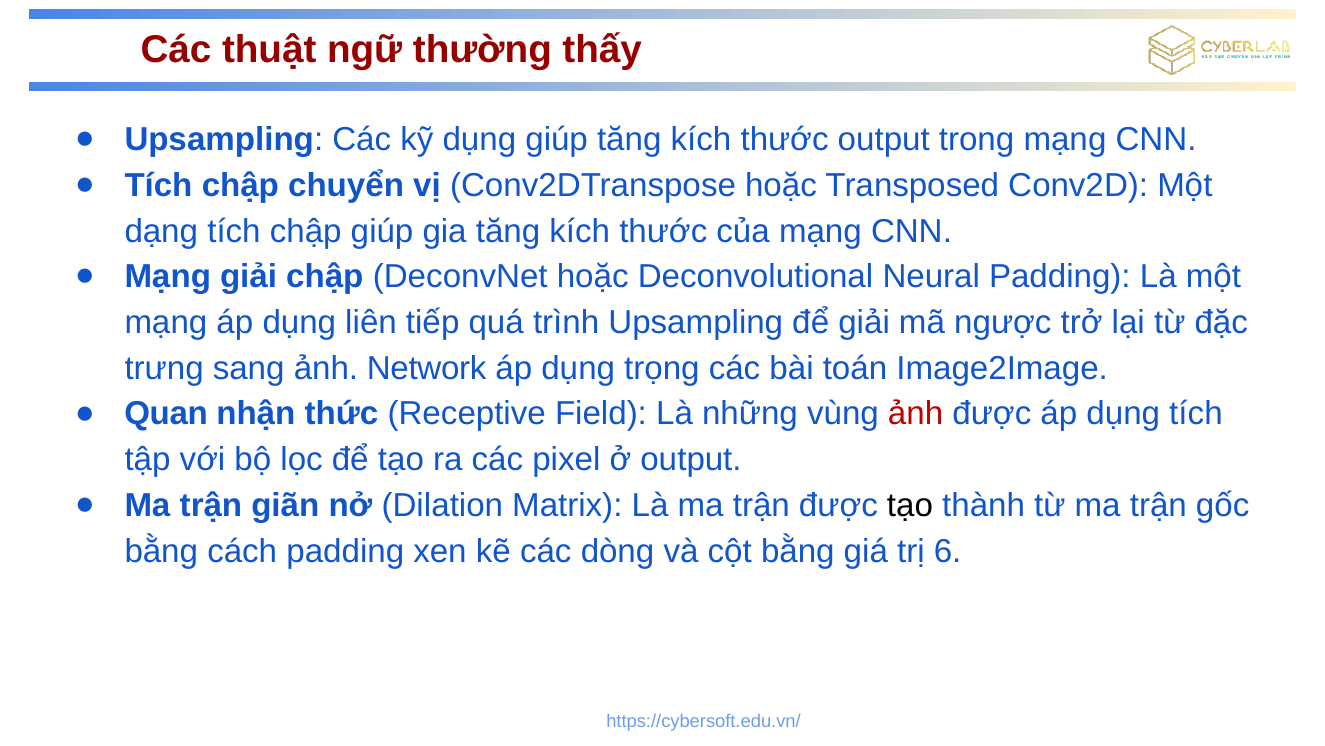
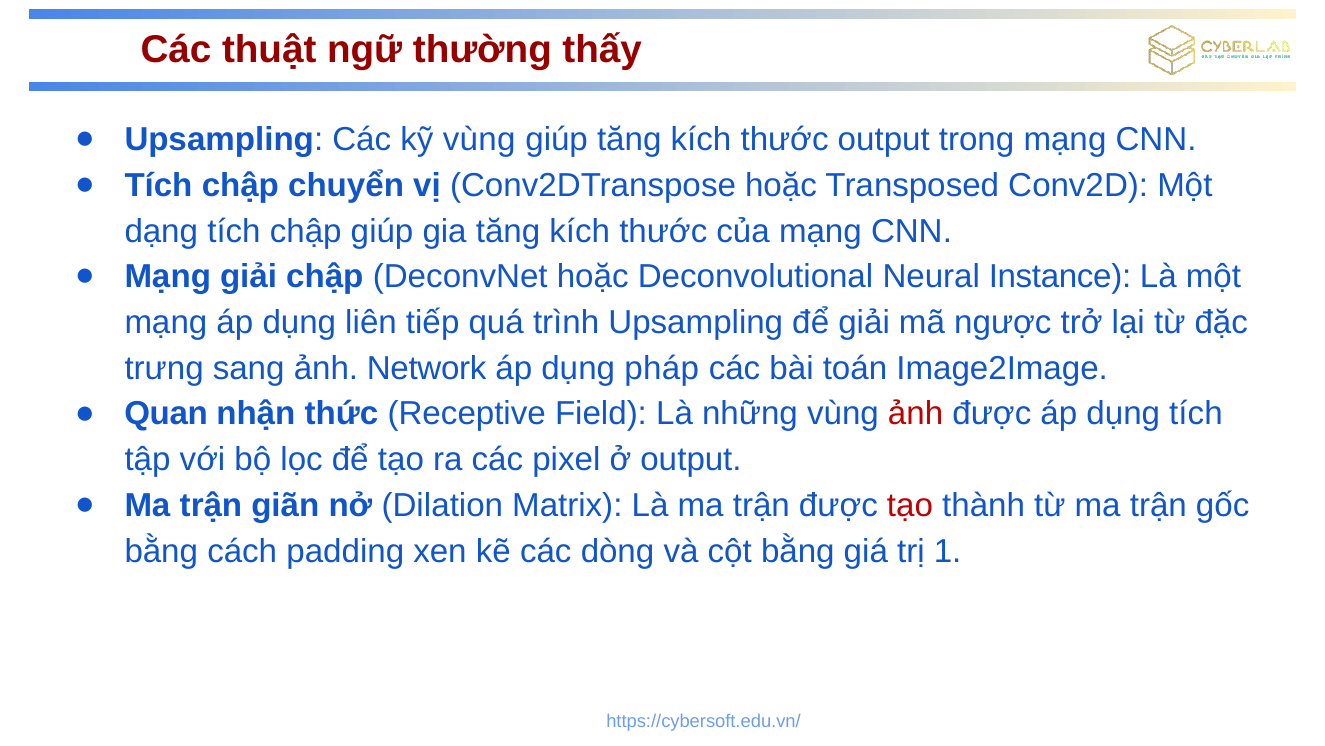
kỹ dụng: dụng -> vùng
Neural Padding: Padding -> Instance
trọng: trọng -> pháp
tạo at (910, 505) colour: black -> red
6: 6 -> 1
